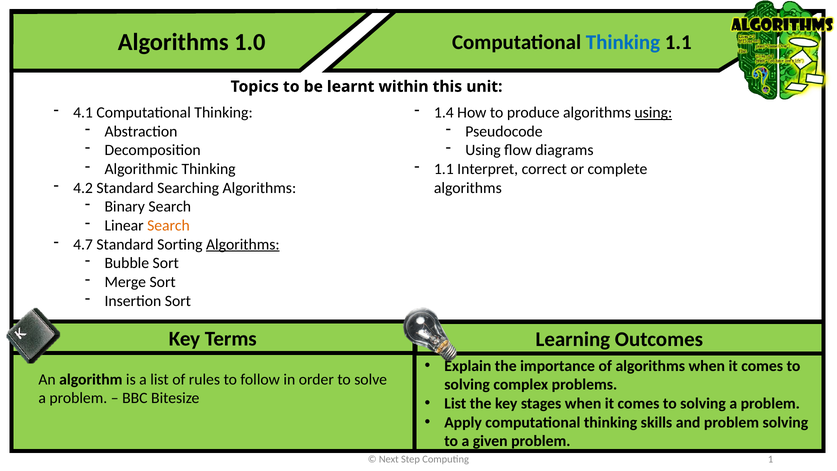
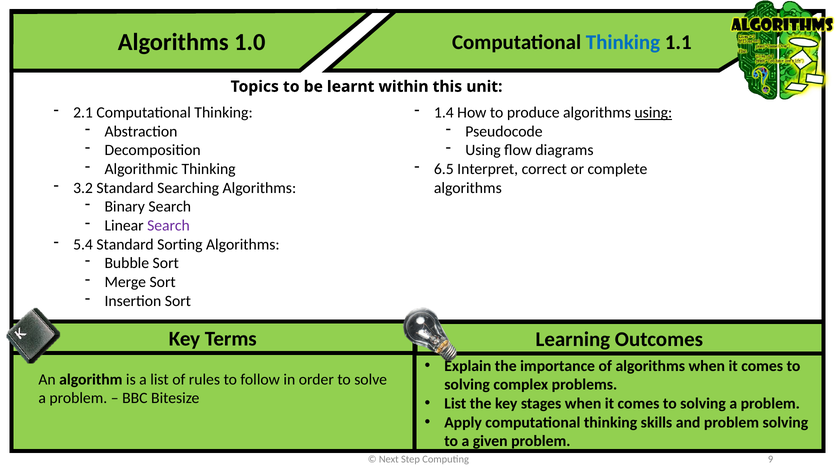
4.1: 4.1 -> 2.1
1.1 at (444, 169): 1.1 -> 6.5
4.2: 4.2 -> 3.2
Search at (168, 226) colour: orange -> purple
4.7: 4.7 -> 5.4
Algorithms at (243, 244) underline: present -> none
1: 1 -> 9
